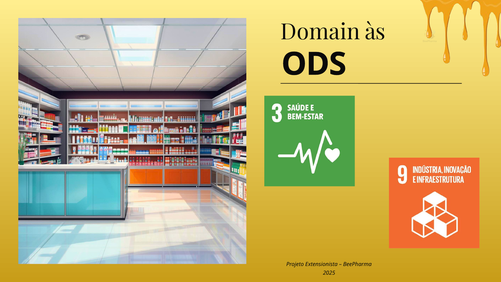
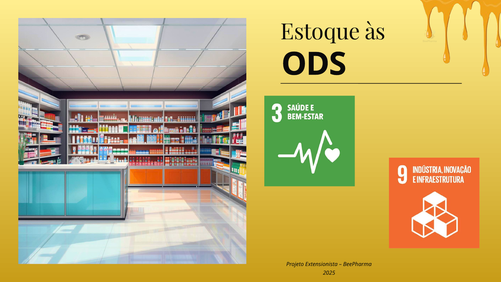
Domain: Domain -> Estoque
